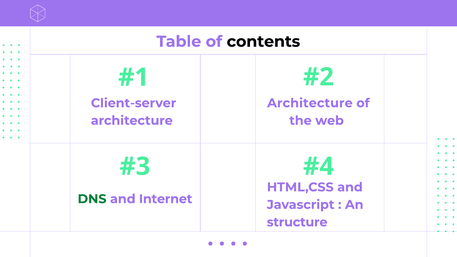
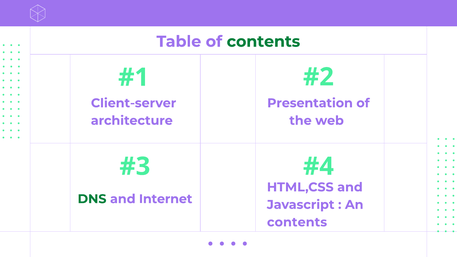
contents at (263, 42) colour: black -> green
Architecture at (310, 103): Architecture -> Presentation
structure at (297, 222): structure -> contents
